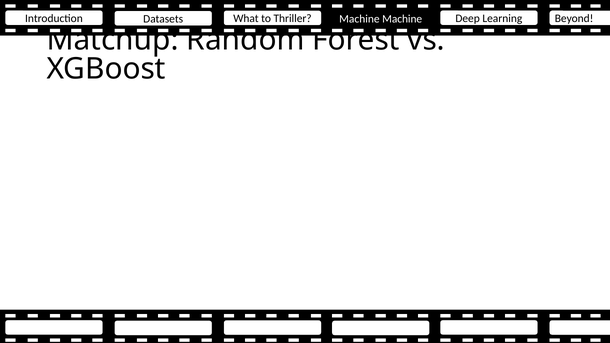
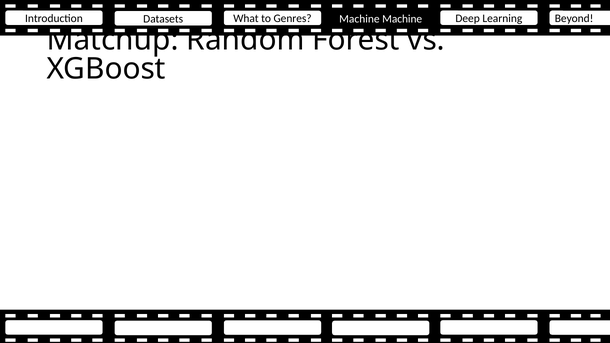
Thriller: Thriller -> Genres
